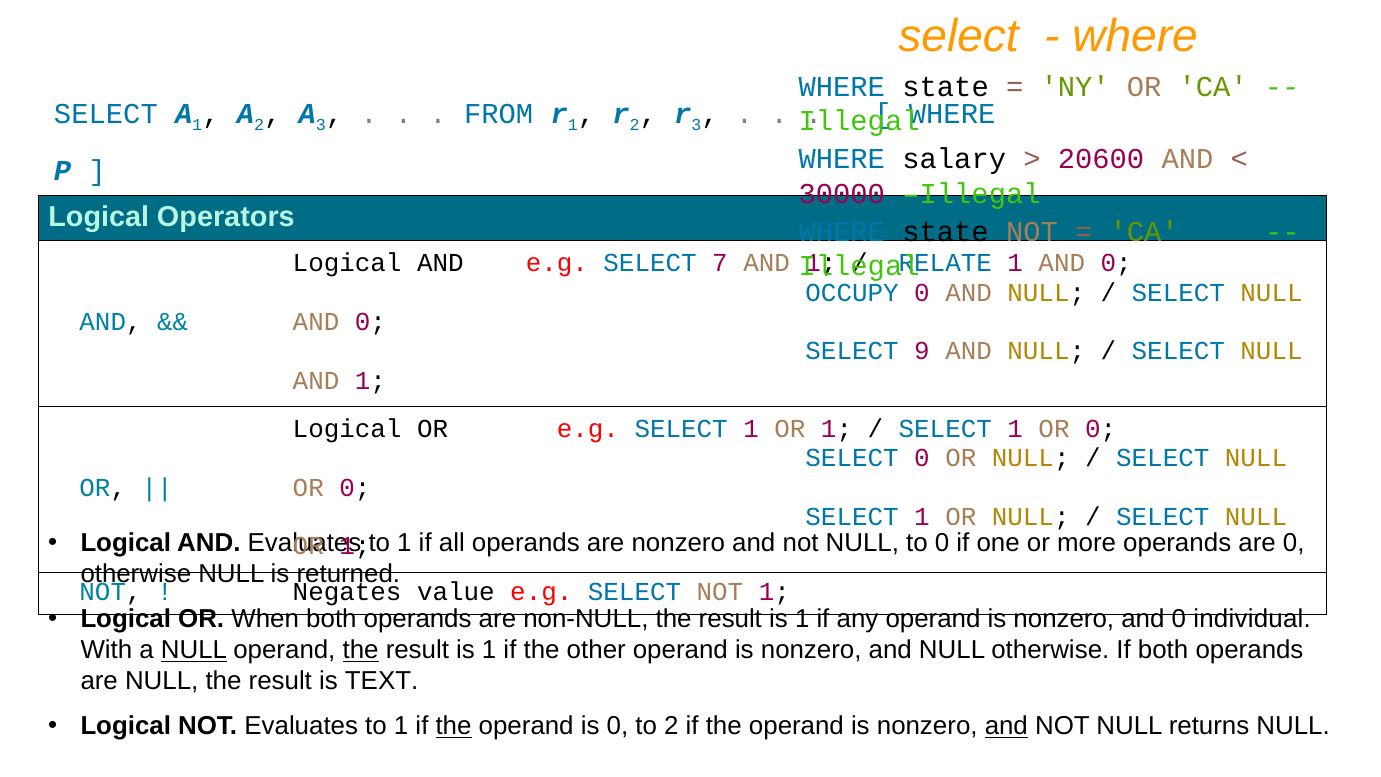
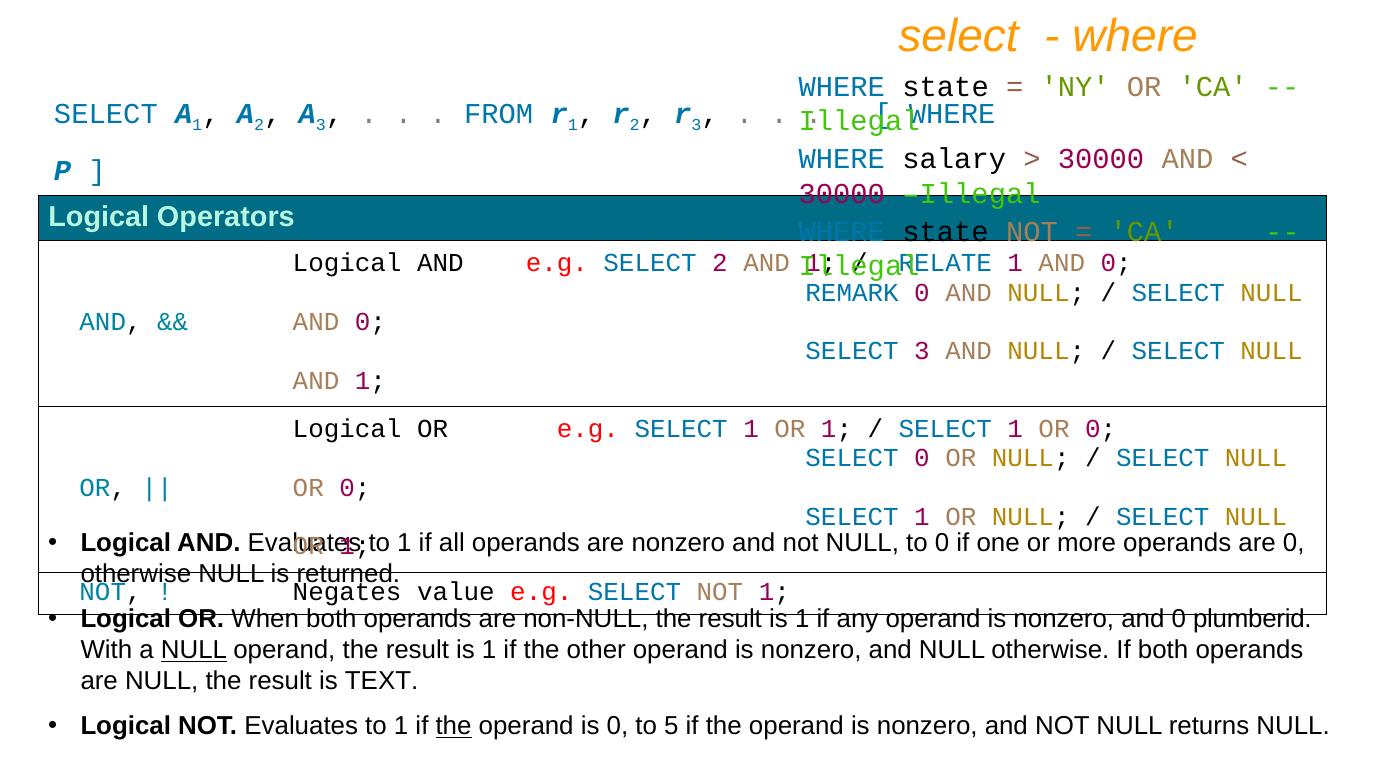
20600 at (1101, 159): 20600 -> 30000
SELECT 7: 7 -> 2
OCCUPY: OCCUPY -> REMARK
SELECT 9: 9 -> 3
individual: individual -> plumberid
the at (361, 650) underline: present -> none
to 2: 2 -> 5
and at (1006, 726) underline: present -> none
